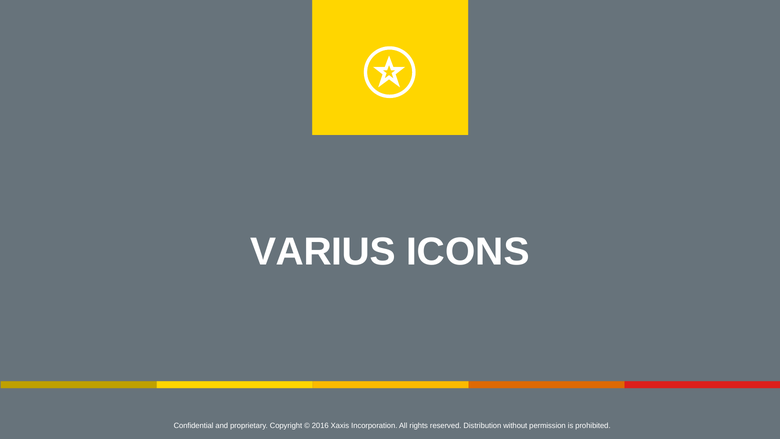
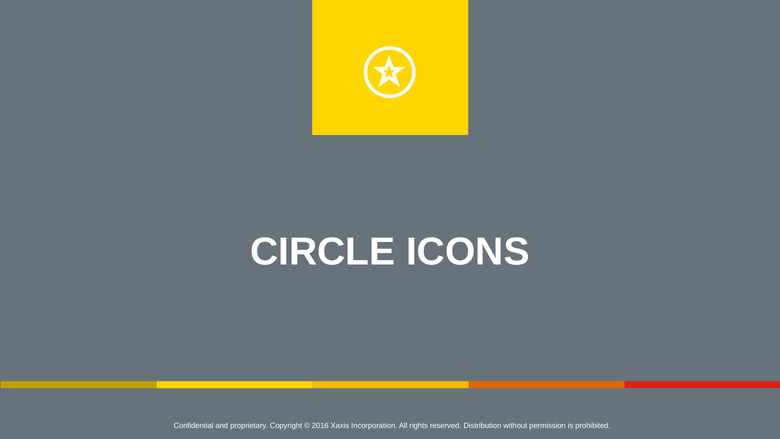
VARIUS: VARIUS -> CIRCLE
